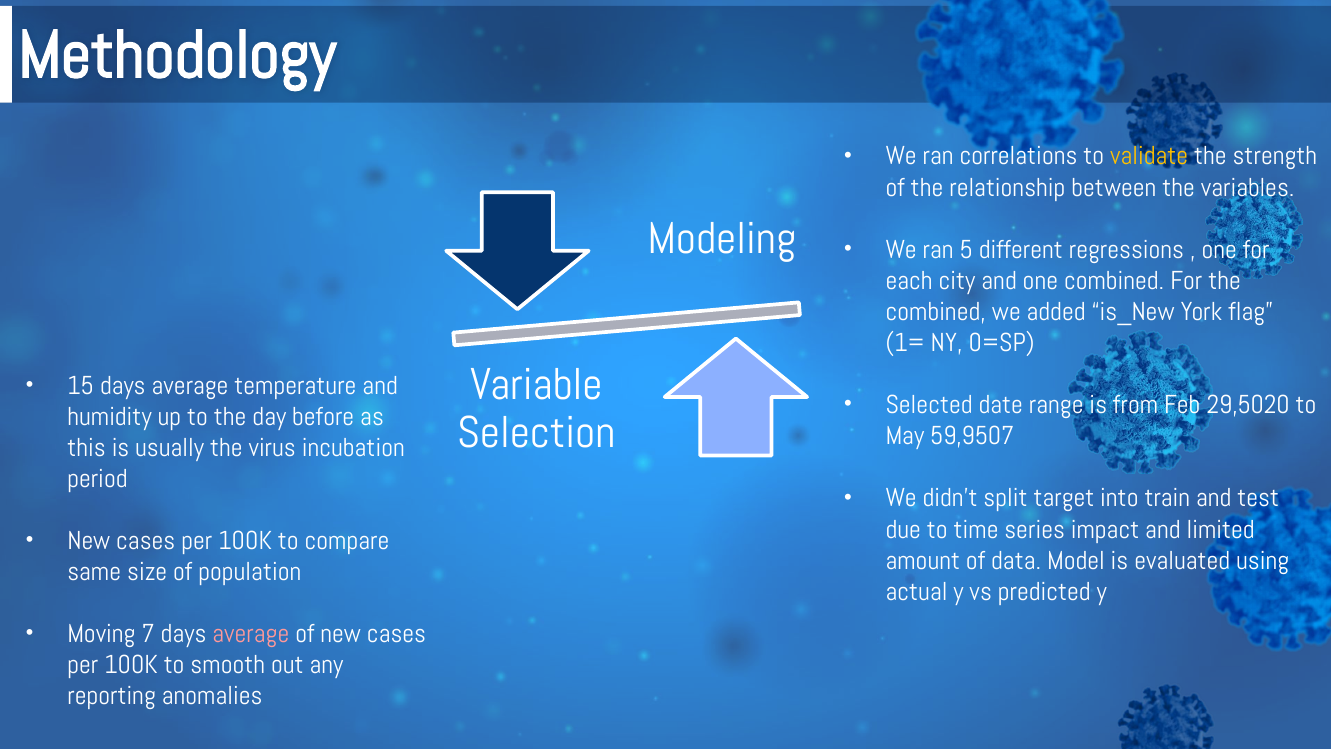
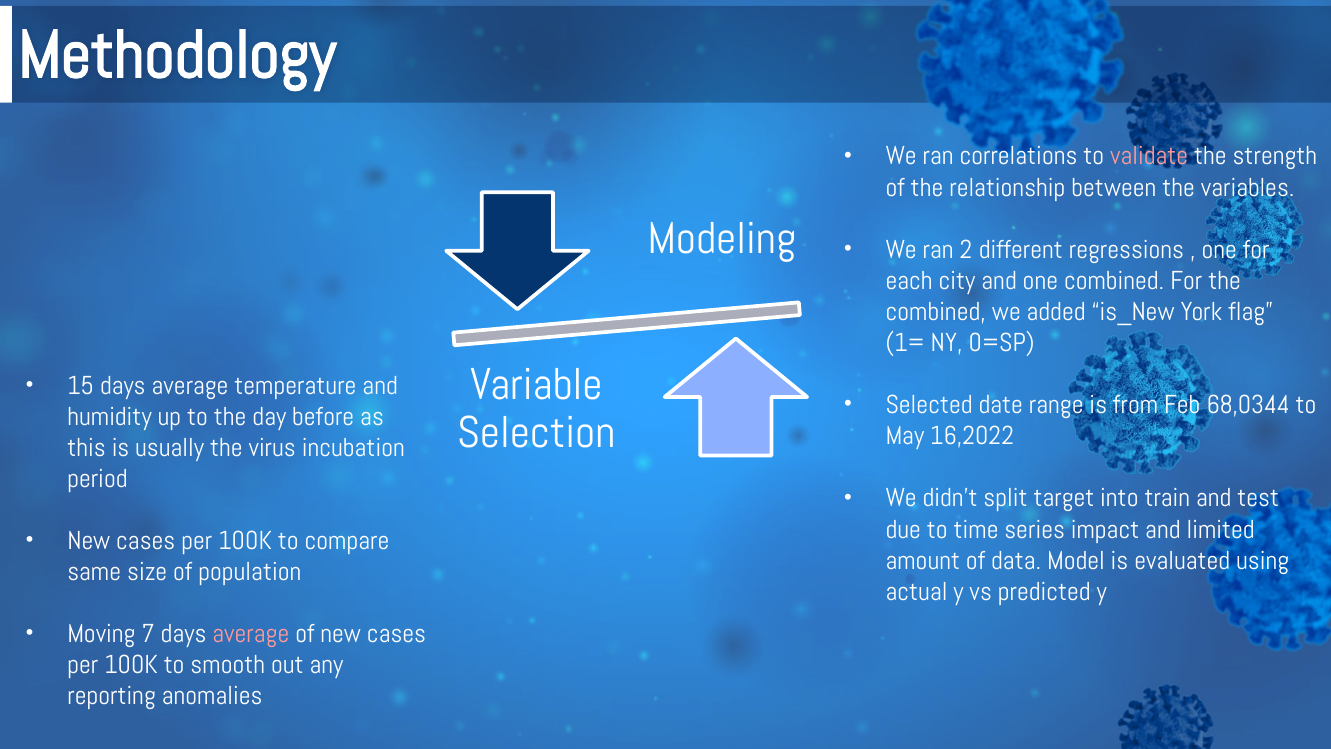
validate colour: yellow -> pink
5: 5 -> 2
29,5020: 29,5020 -> 68,0344
59,9507: 59,9507 -> 16,2022
